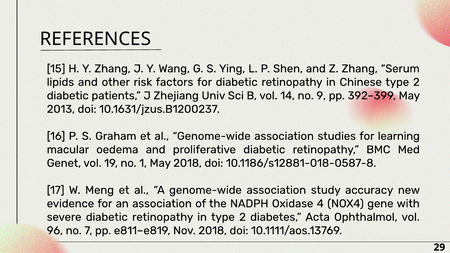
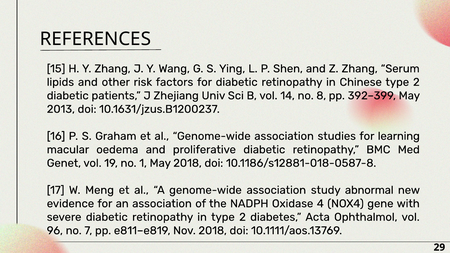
9: 9 -> 8
accuracy: accuracy -> abnormal
